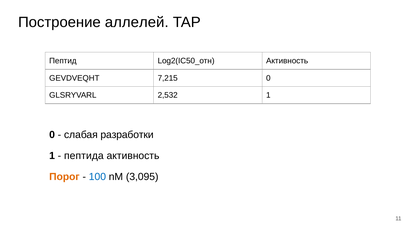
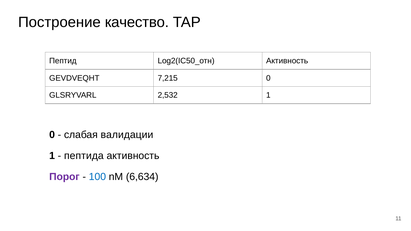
аллелей: аллелей -> качество
разработки: разработки -> валидации
Порог colour: orange -> purple
3,095: 3,095 -> 6,634
